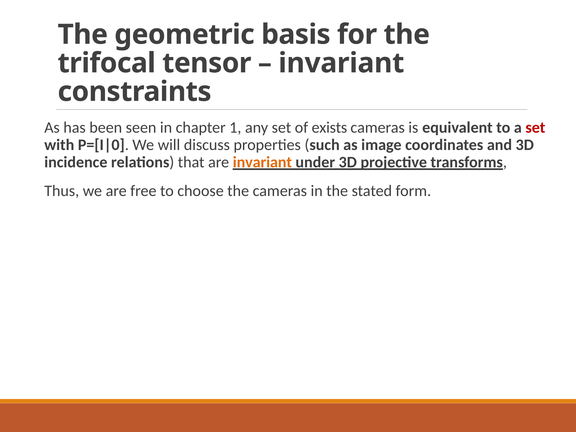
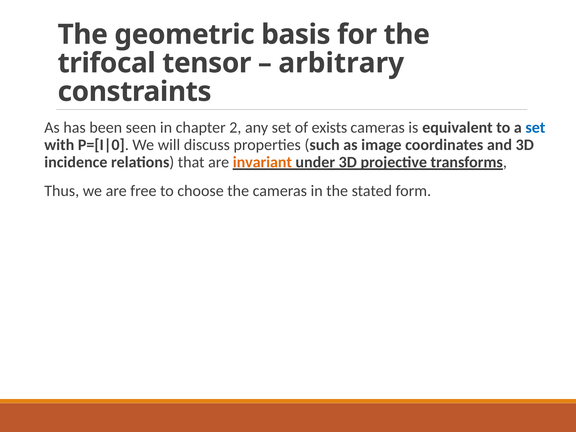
invariant at (341, 63): invariant -> arbitrary
1: 1 -> 2
set at (535, 128) colour: red -> blue
